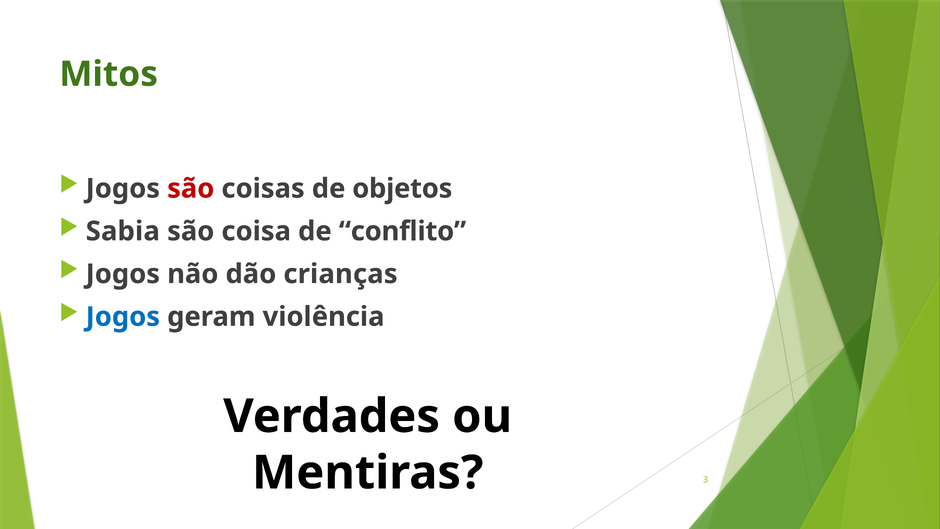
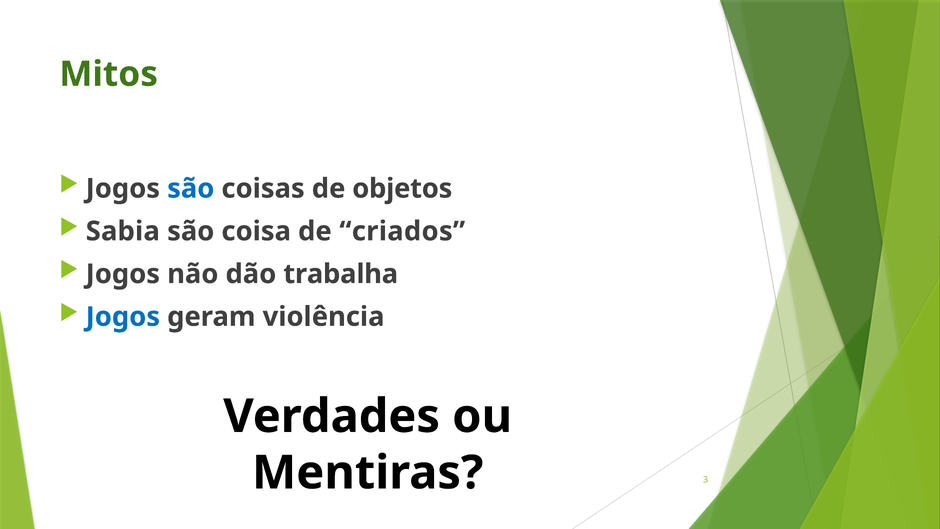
são at (191, 188) colour: red -> blue
conflito: conflito -> criados
crianças: crianças -> trabalha
